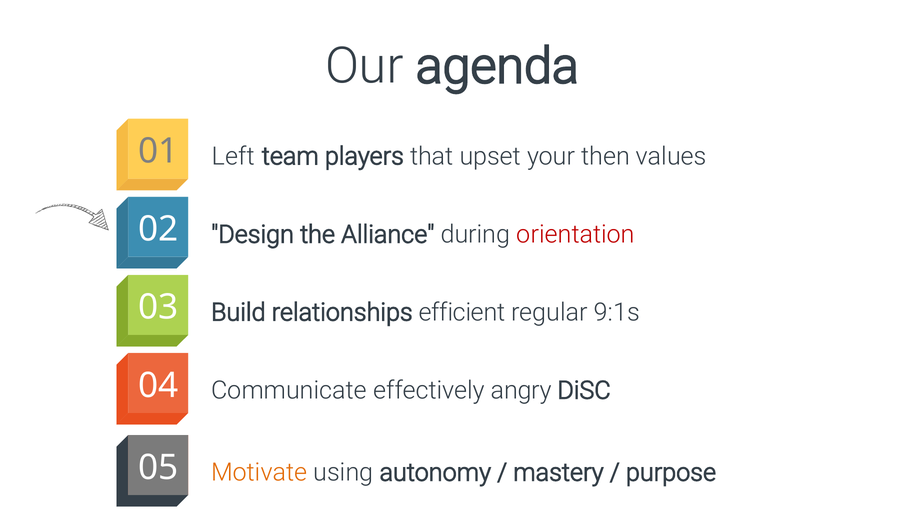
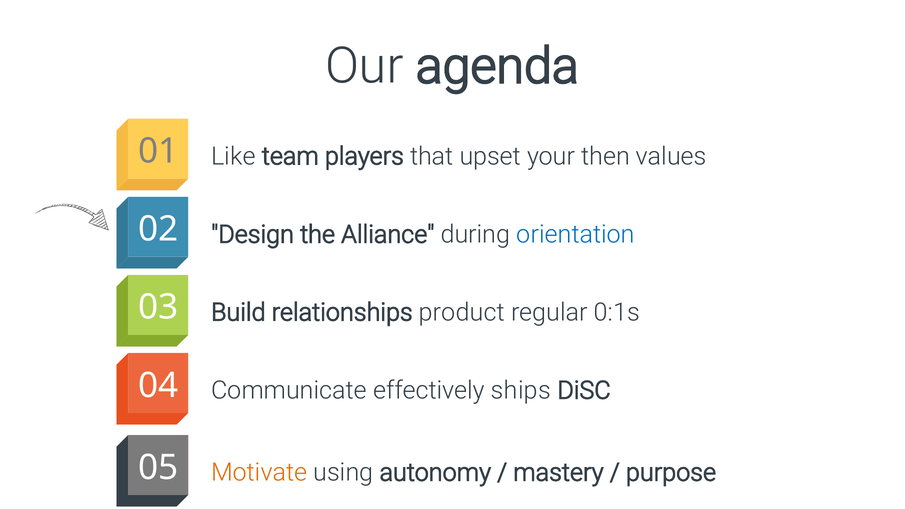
Left: Left -> Like
orientation colour: red -> blue
efficient: efficient -> product
9:1s: 9:1s -> 0:1s
angry: angry -> ships
